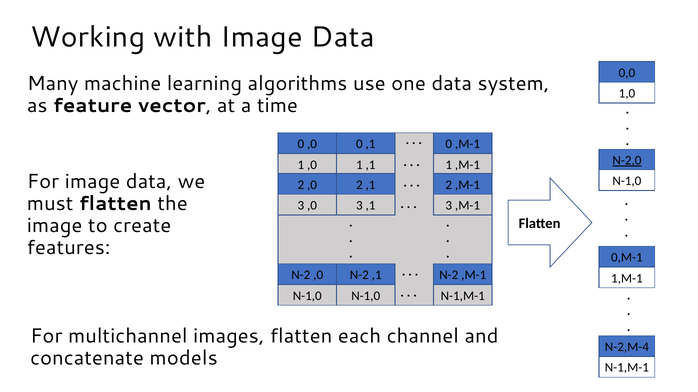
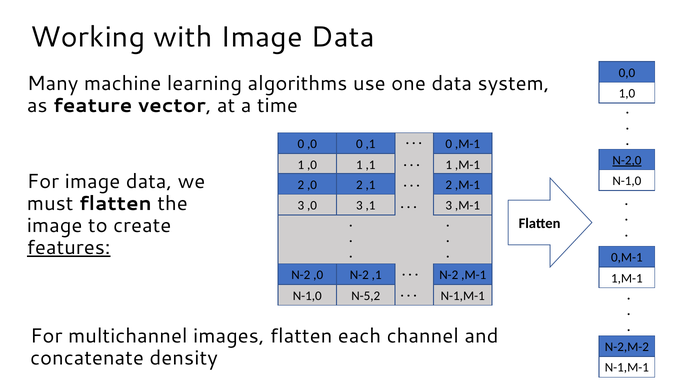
features underline: none -> present
N-1,0 at (366, 296): N-1,0 -> N-5,2
N-2,M-4: N-2,M-4 -> N-2,M-2
models: models -> density
